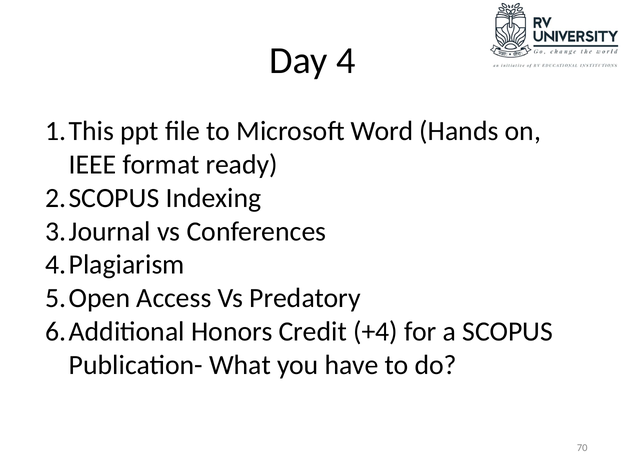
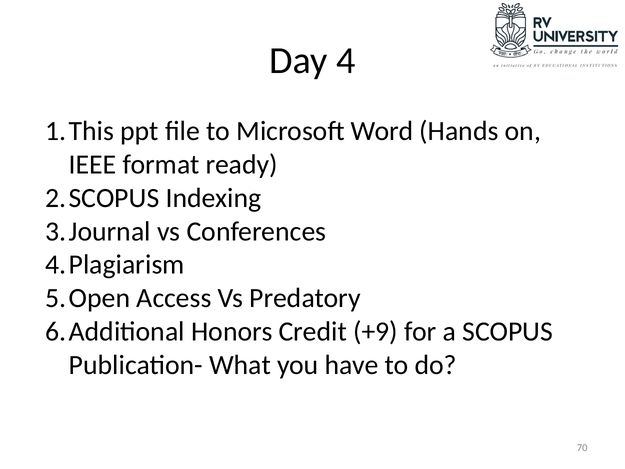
+4: +4 -> +9
